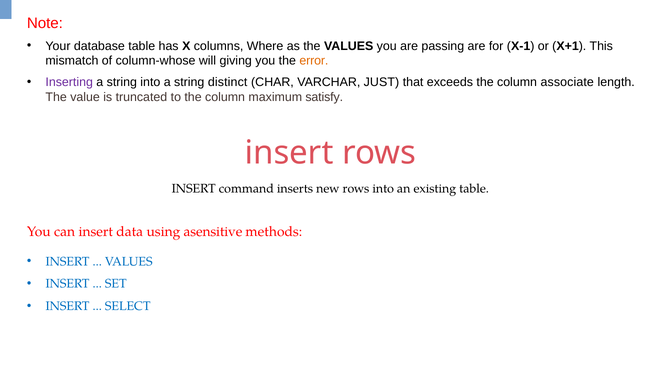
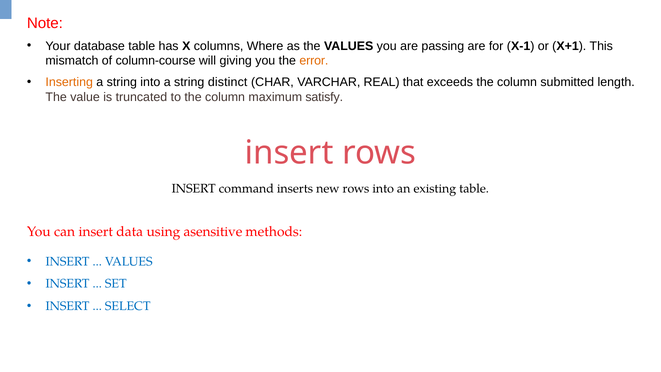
column-whose: column-whose -> column-course
Inserting colour: purple -> orange
JUST: JUST -> REAL
associate: associate -> submitted
